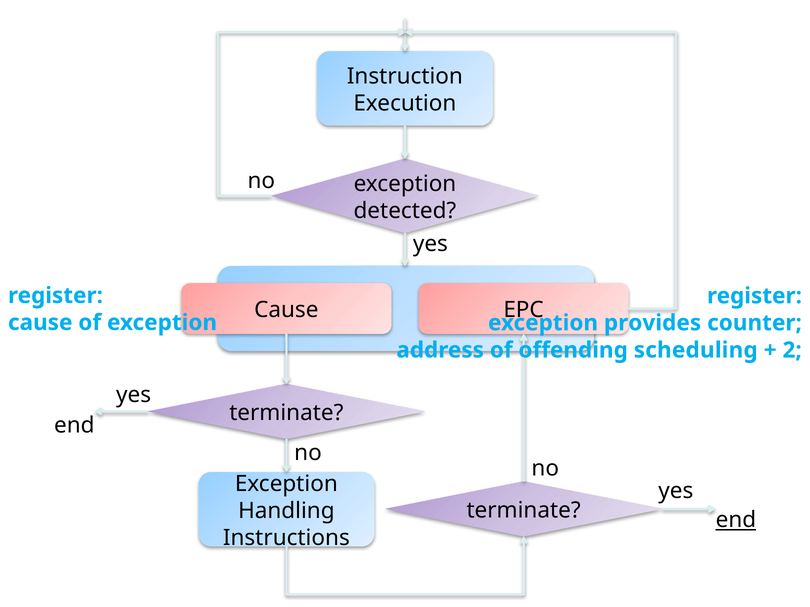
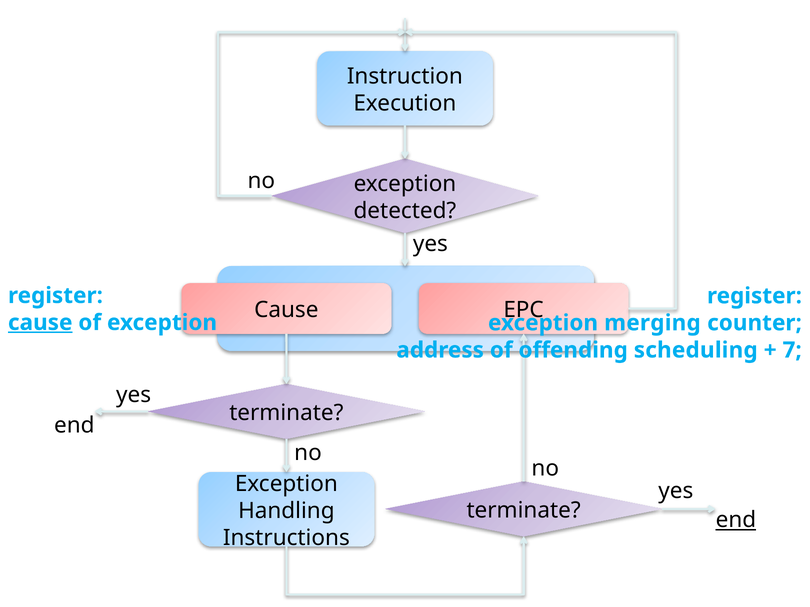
cause at (40, 323) underline: none -> present
provides: provides -> merging
2: 2 -> 7
